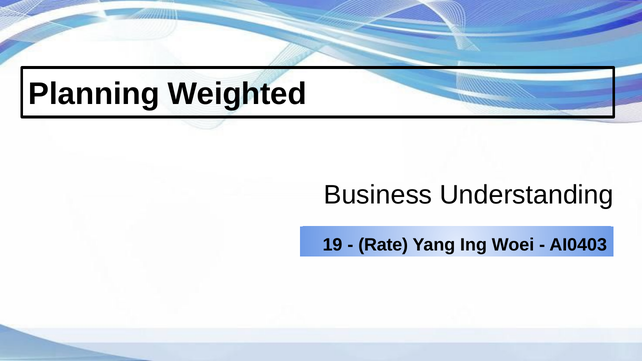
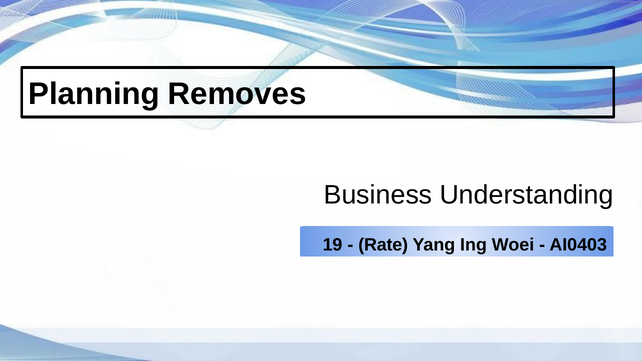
Weighted: Weighted -> Removes
